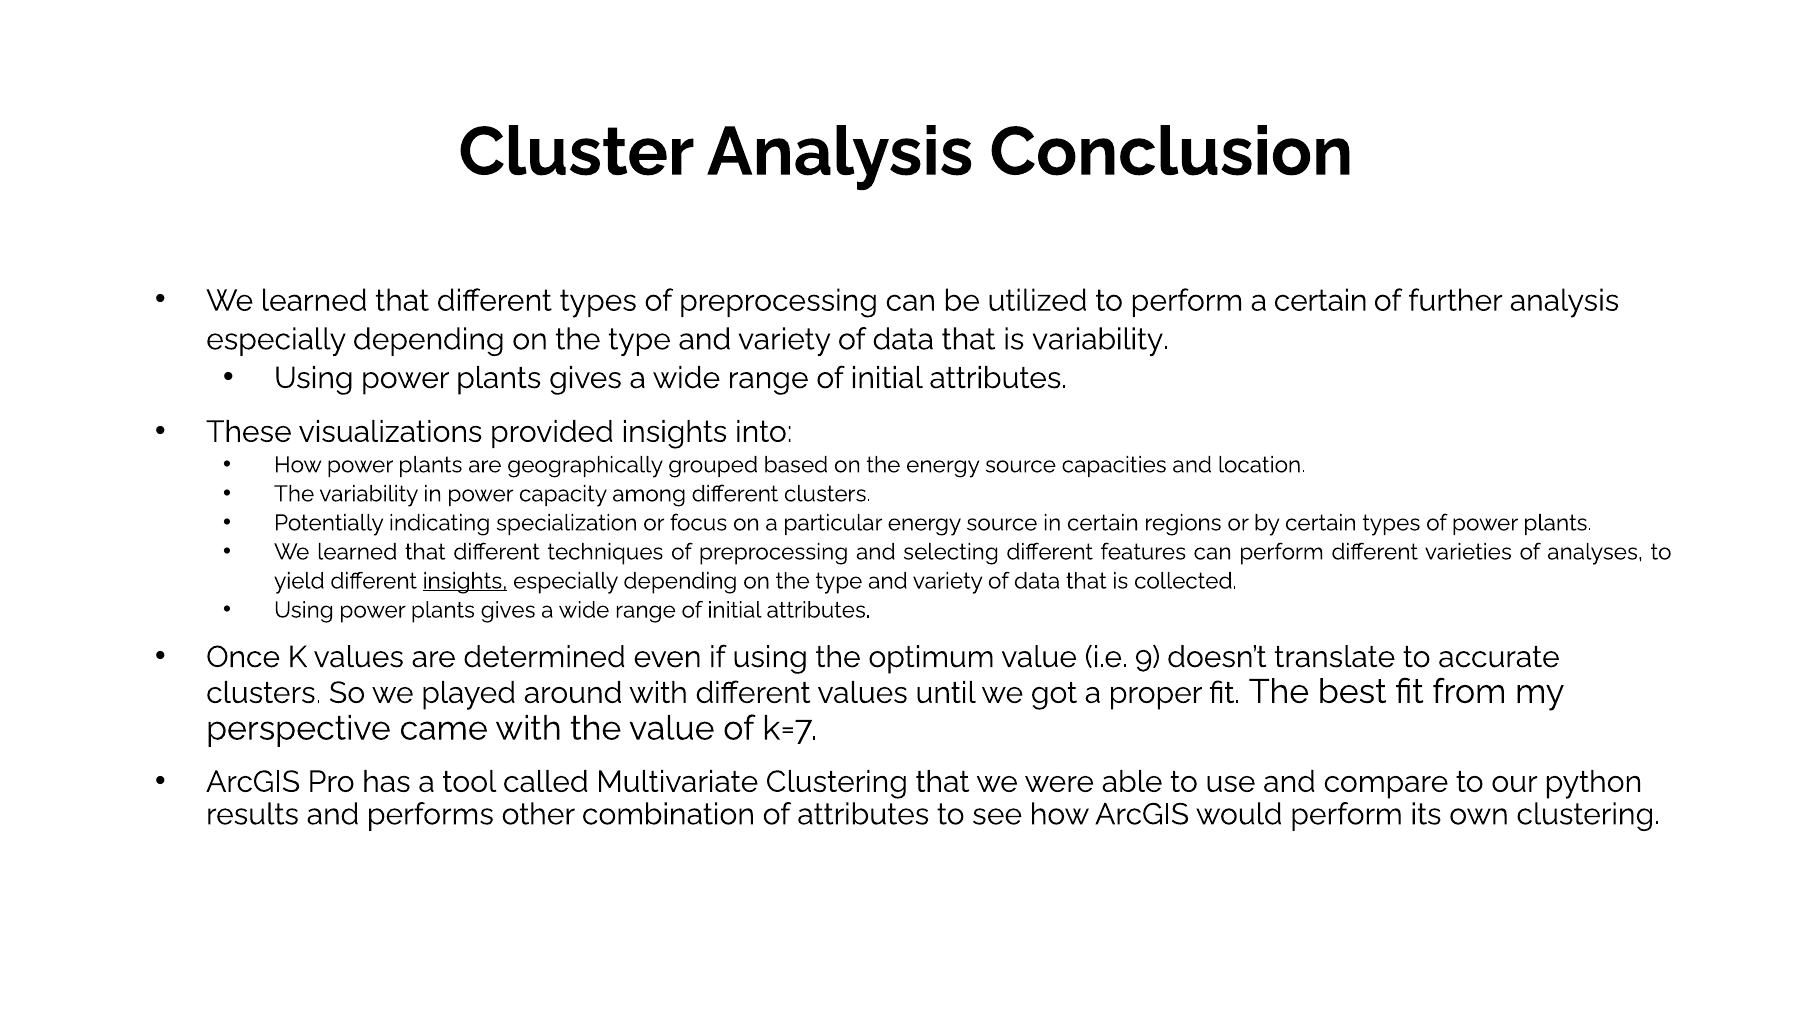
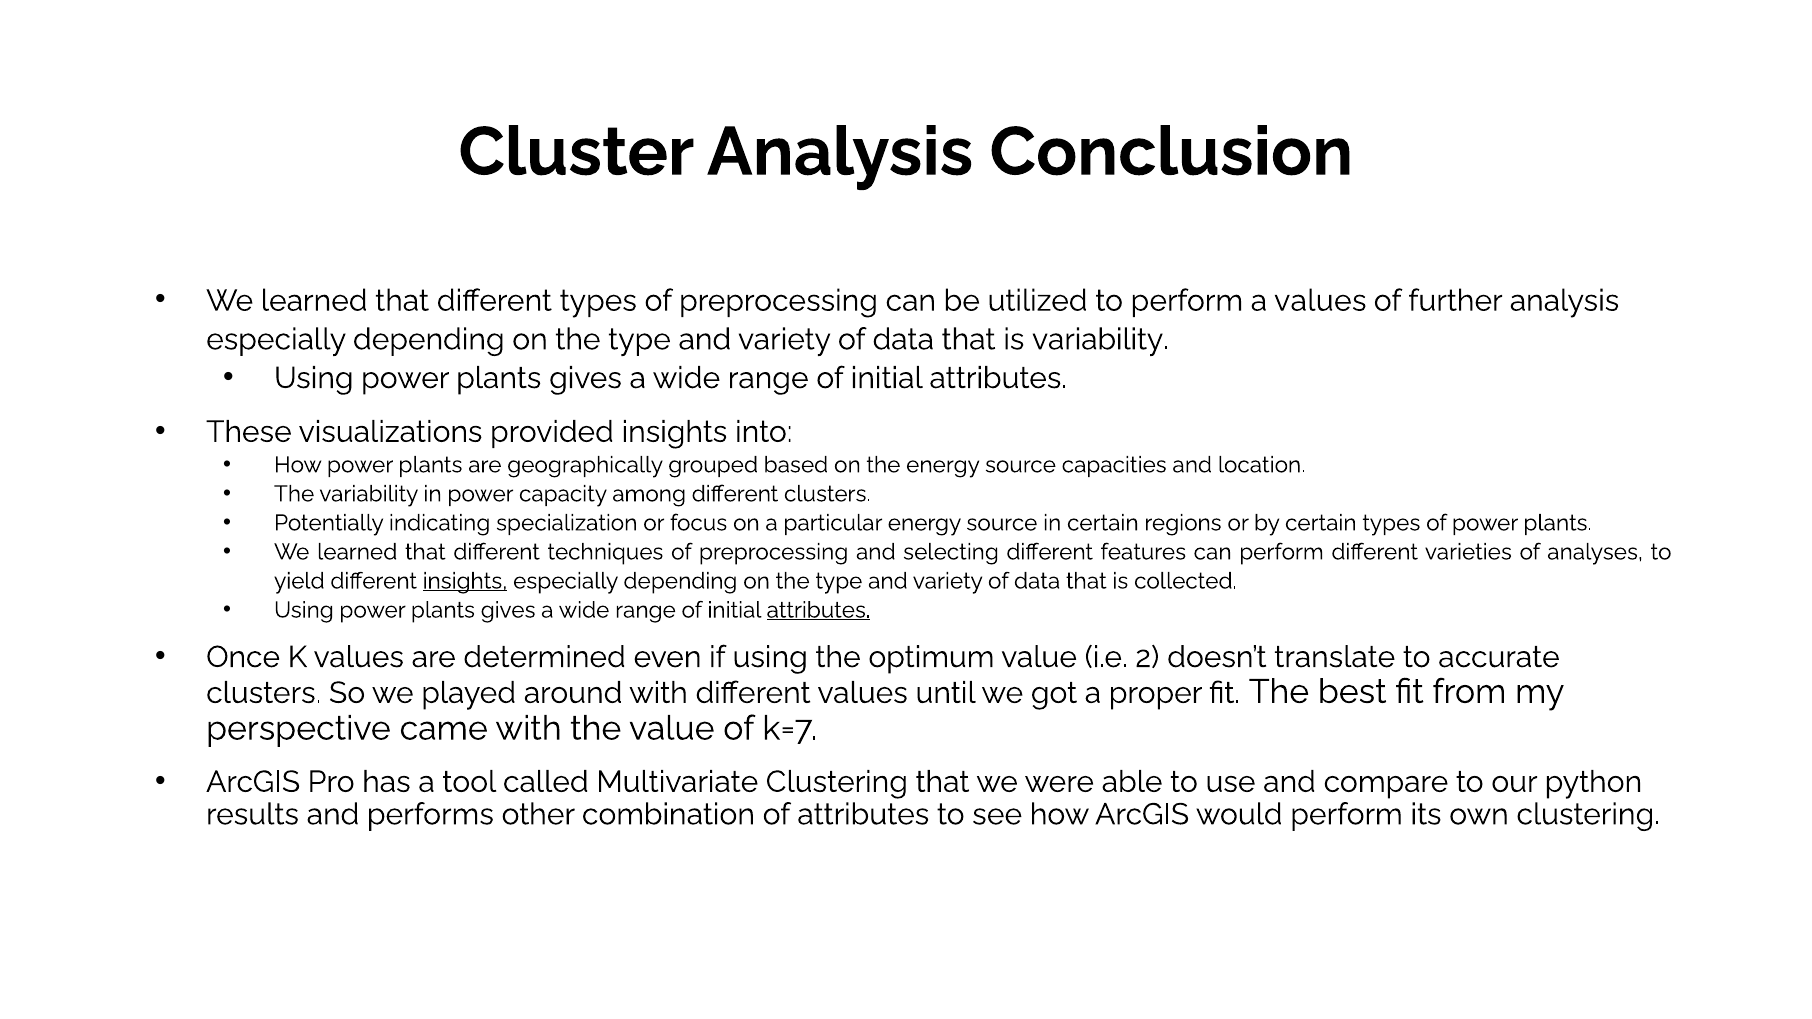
a certain: certain -> values
attributes at (818, 610) underline: none -> present
9: 9 -> 2
